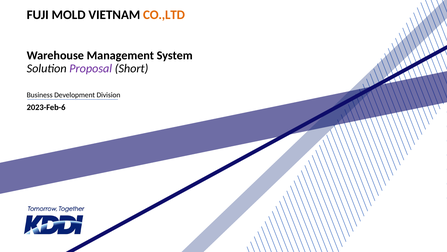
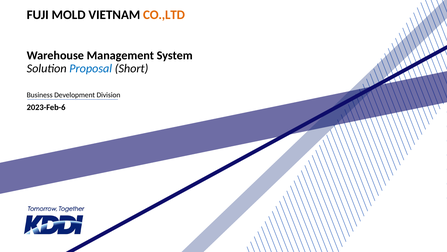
Proposal colour: purple -> blue
